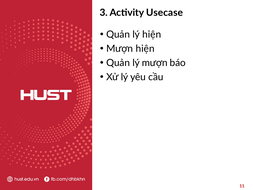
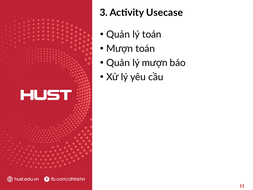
lý hiện: hiện -> toán
Mượn hiện: hiện -> toán
